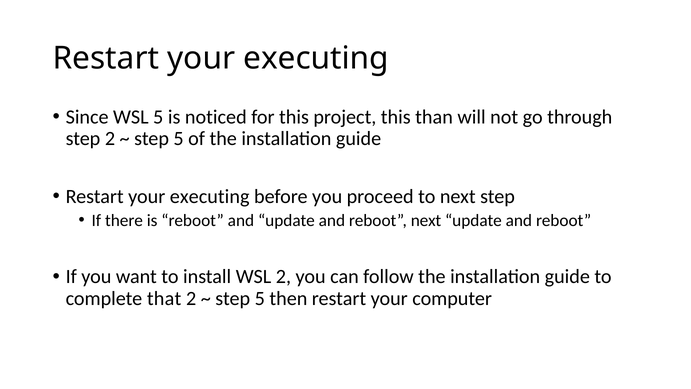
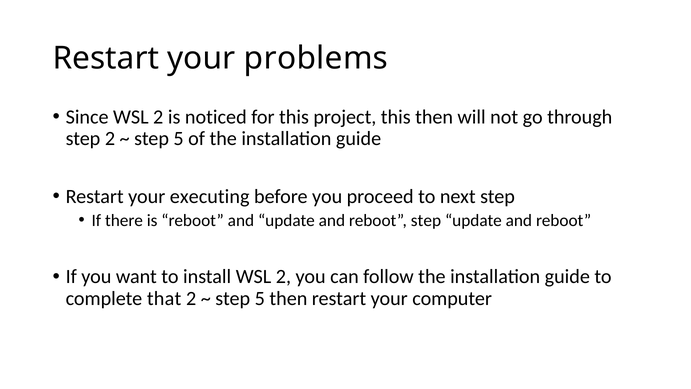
executing at (316, 58): executing -> problems
Since WSL 5: 5 -> 2
this than: than -> then
reboot next: next -> step
